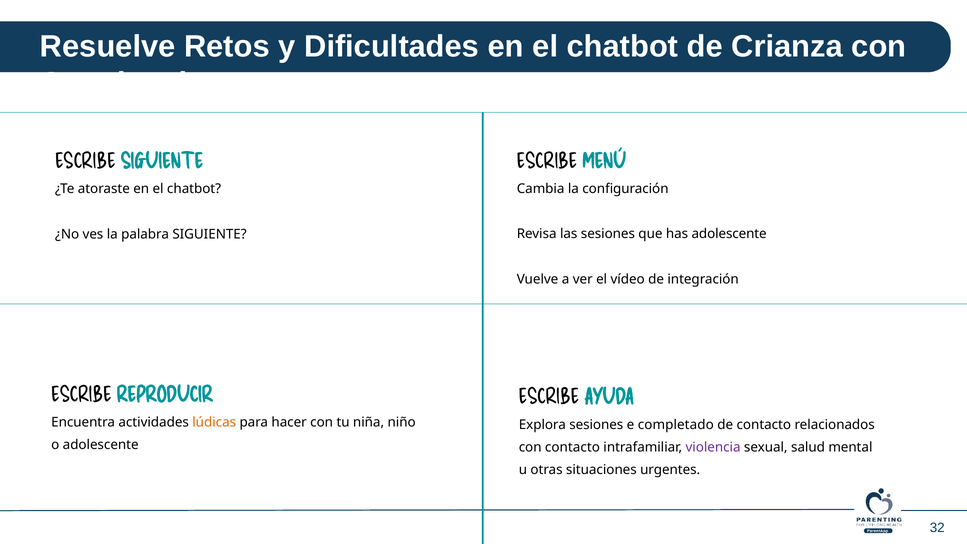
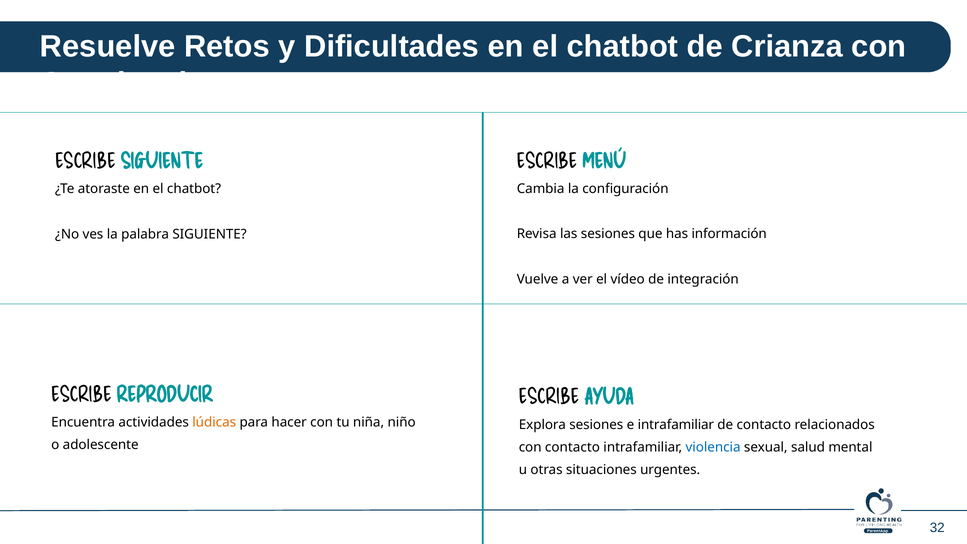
has adolescente: adolescente -> información
e completado: completado -> intrafamiliar
violencia colour: purple -> blue
